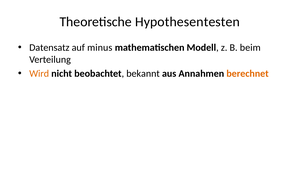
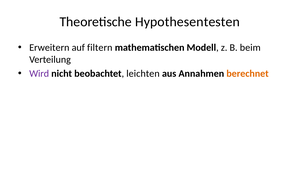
Datensatz: Datensatz -> Erweitern
minus: minus -> filtern
Wird colour: orange -> purple
bekannt: bekannt -> leichten
